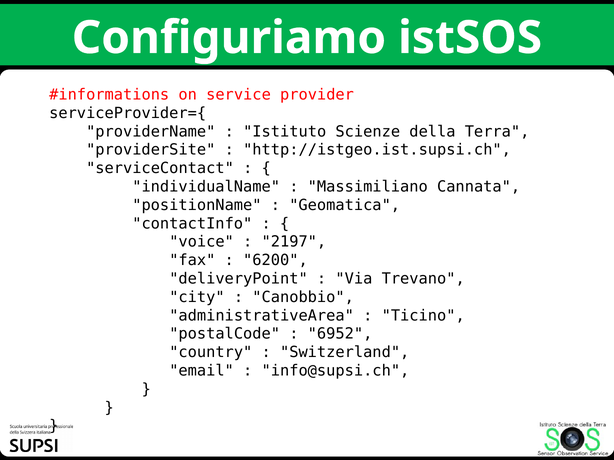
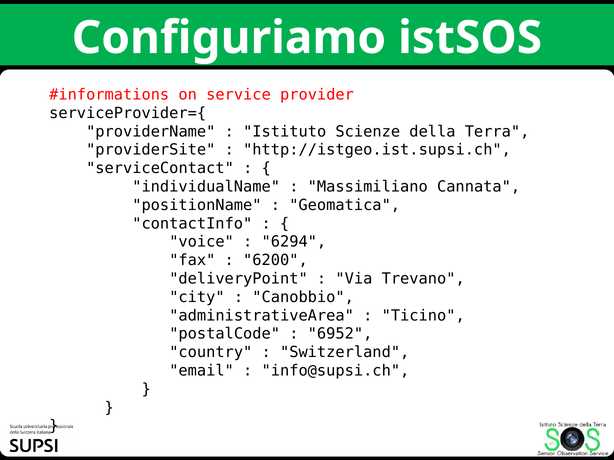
2197: 2197 -> 6294
